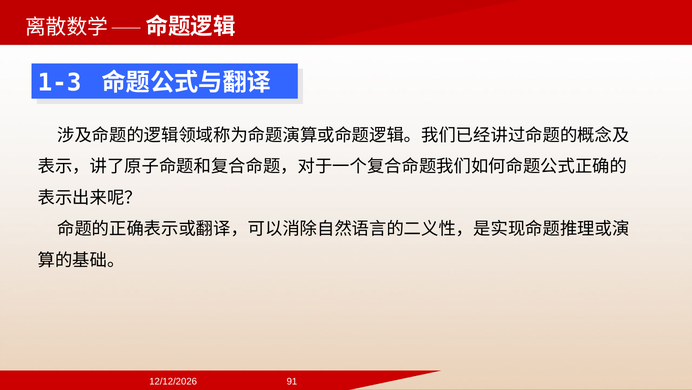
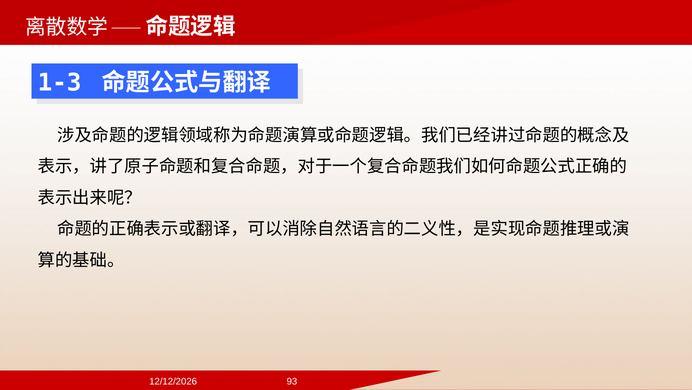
91: 91 -> 93
